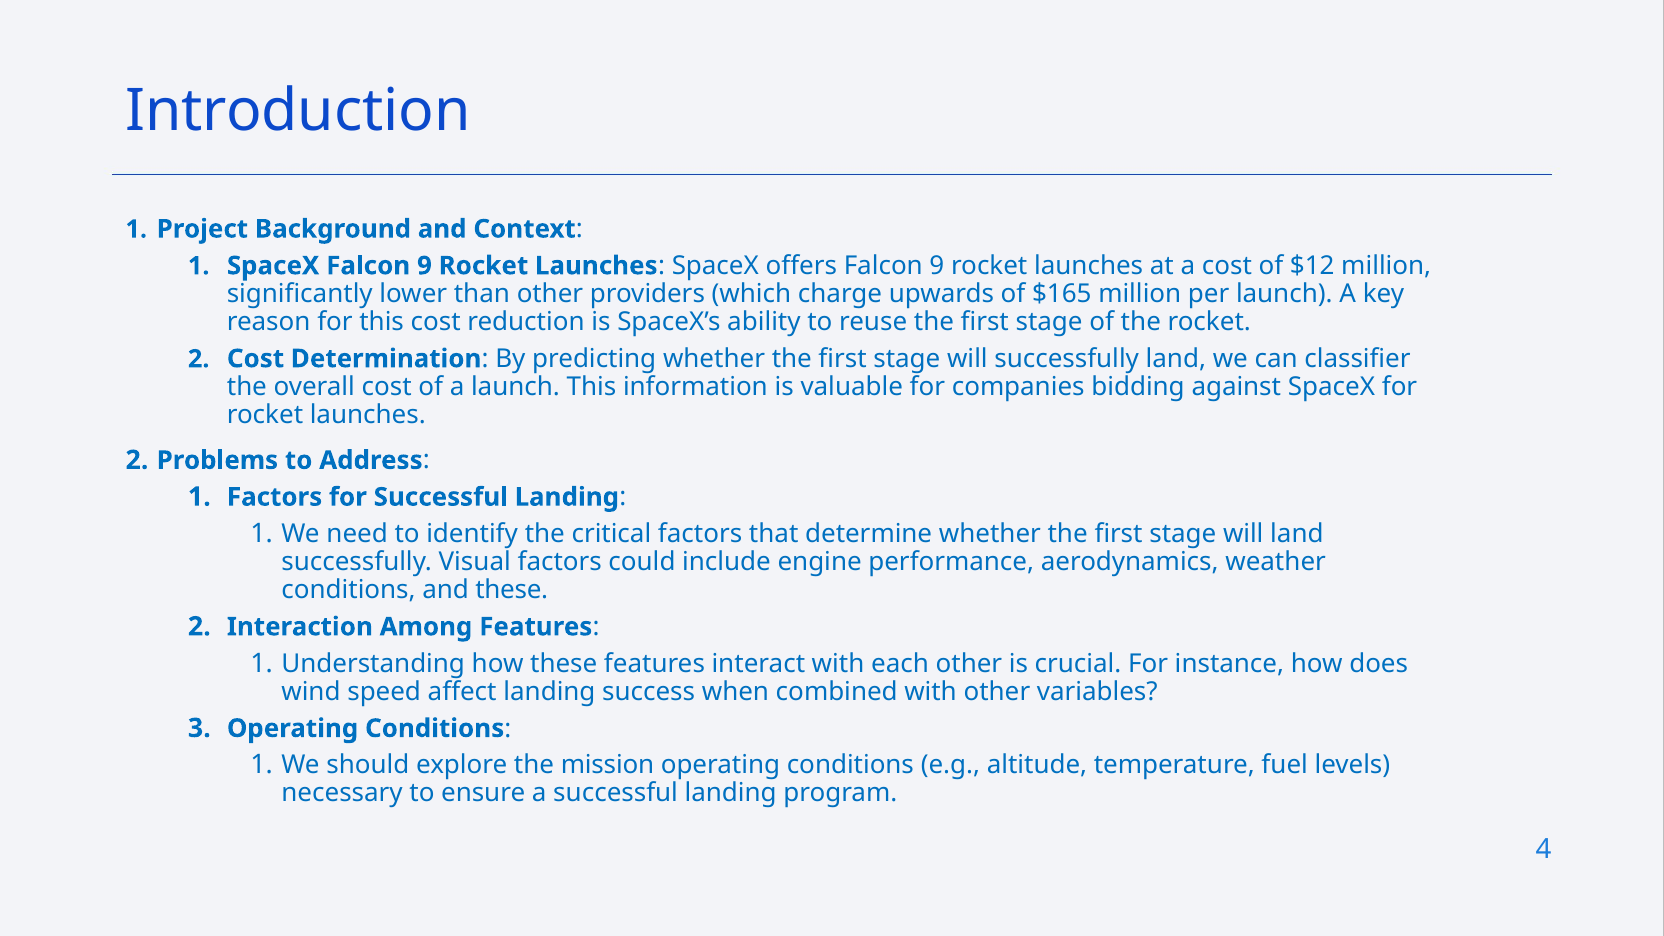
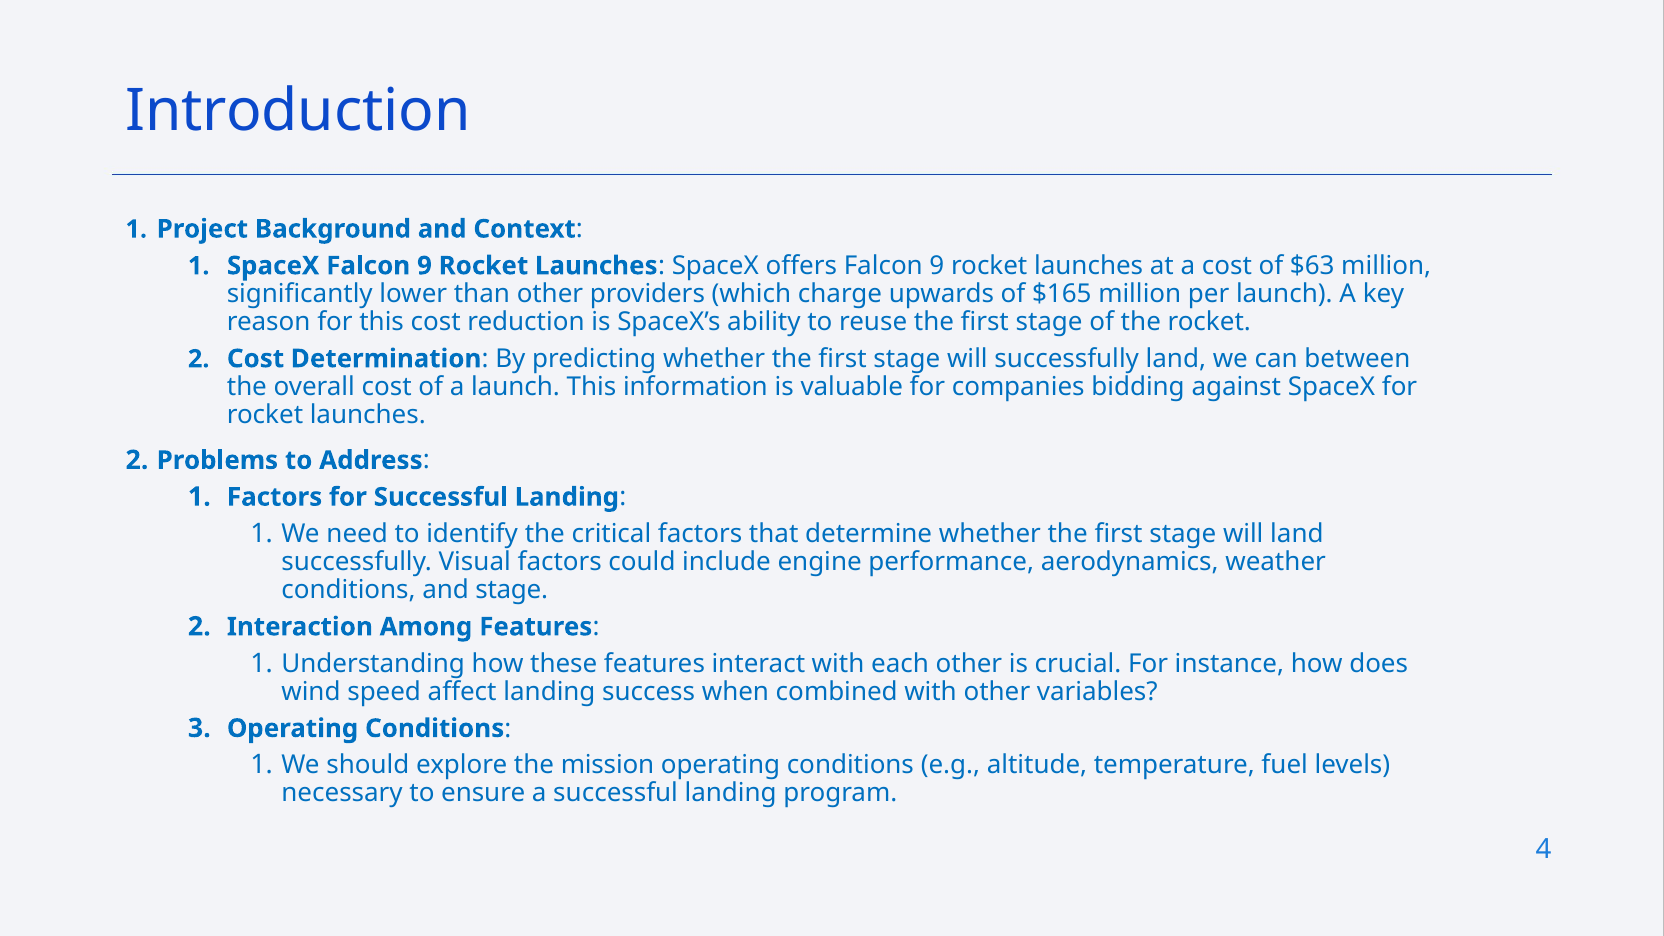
$12: $12 -> $63
classifier: classifier -> between
and these: these -> stage
